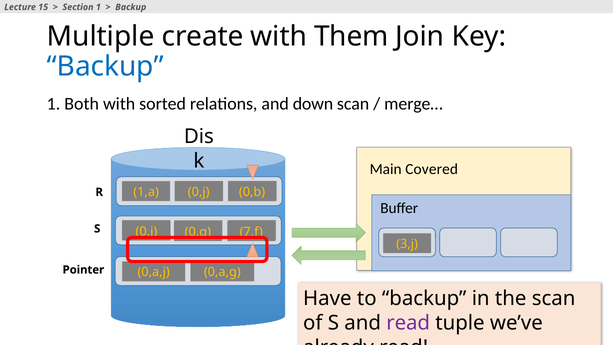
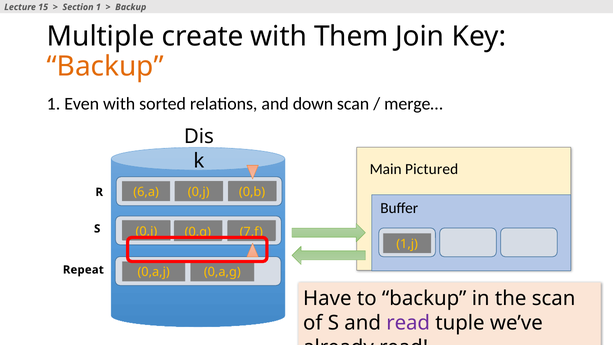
Backup at (105, 67) colour: blue -> orange
Both: Both -> Even
Covered: Covered -> Pictured
1,a: 1,a -> 6,a
3,j: 3,j -> 1,j
Pointer: Pointer -> Repeat
